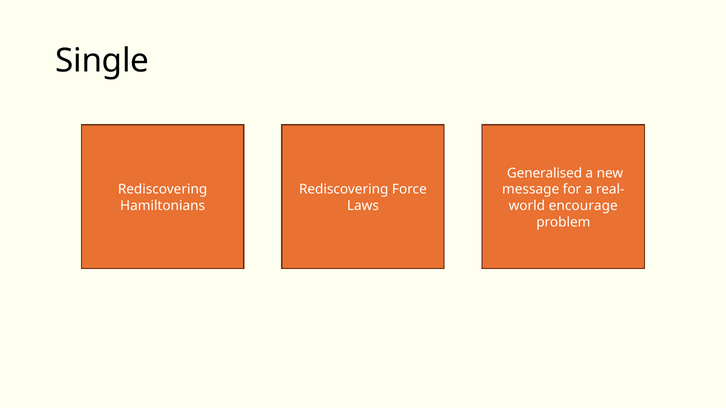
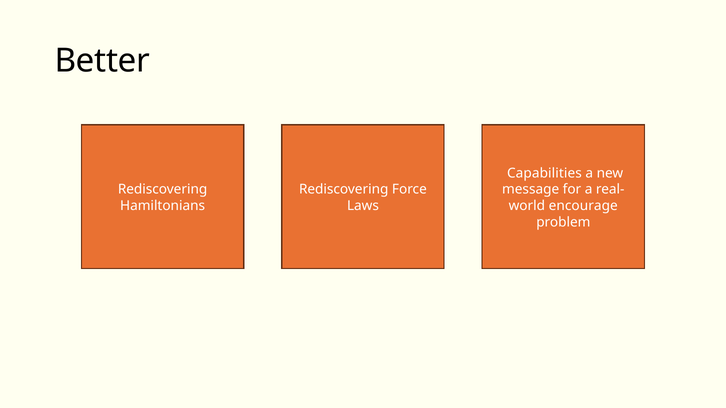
Single: Single -> Better
Generalised: Generalised -> Capabilities
